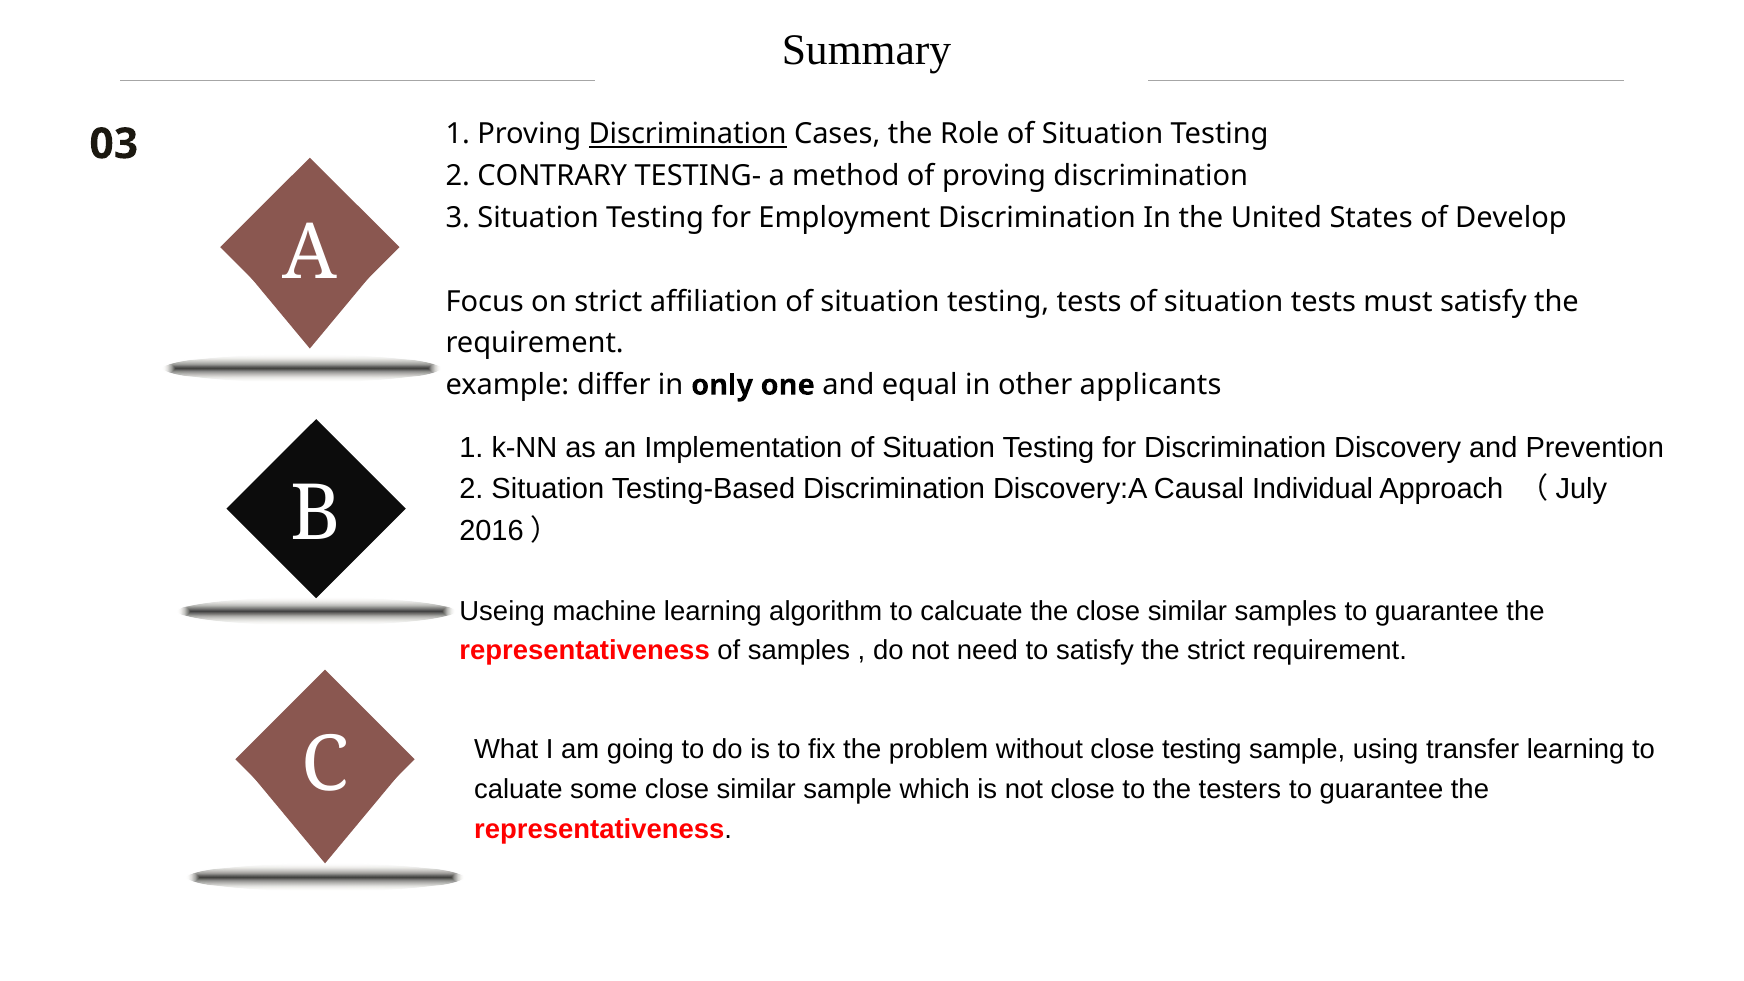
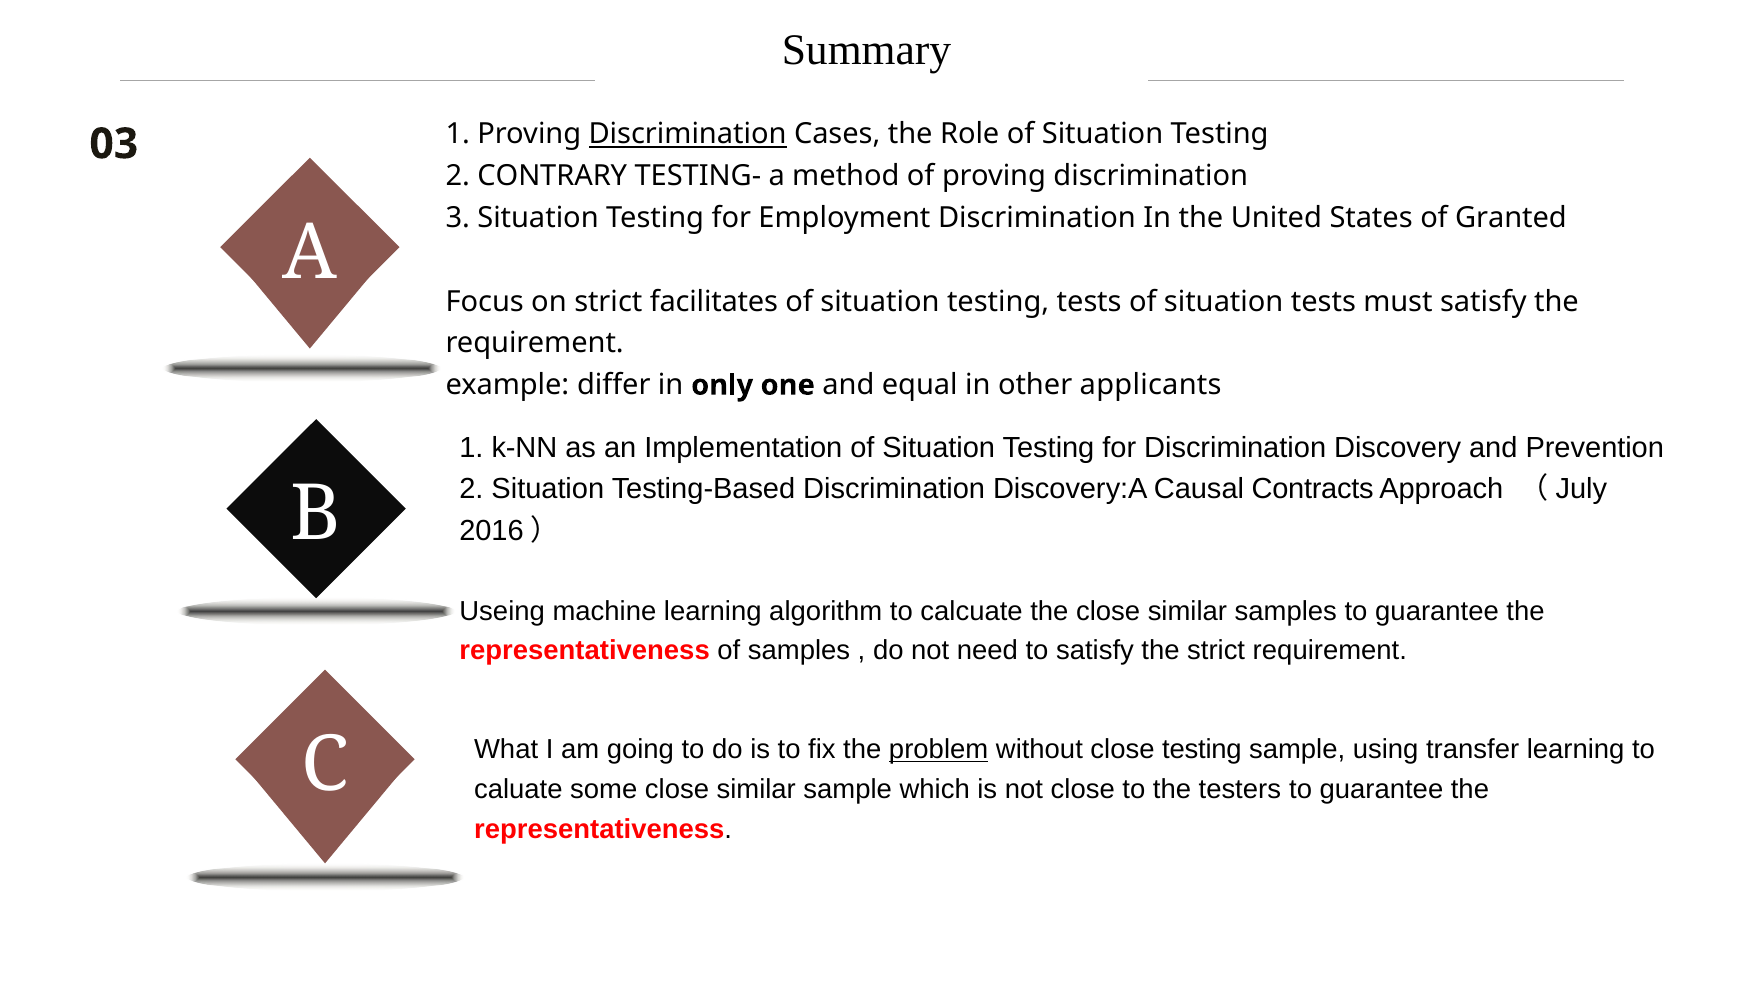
Develop: Develop -> Granted
affiliation: affiliation -> facilitates
Individual: Individual -> Contracts
problem underline: none -> present
